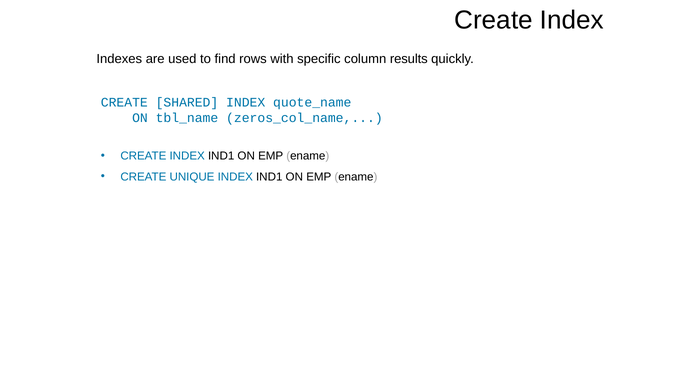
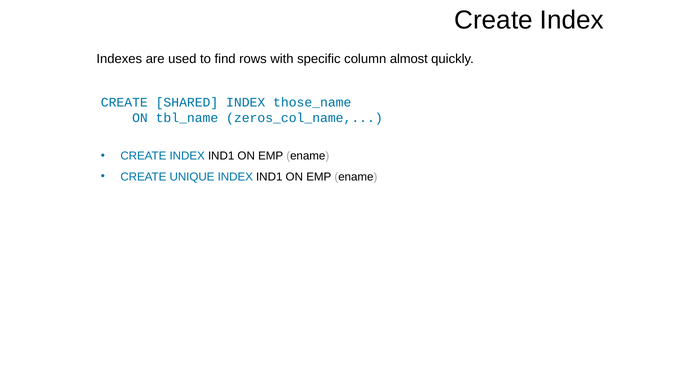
results: results -> almost
quote_name: quote_name -> those_name
